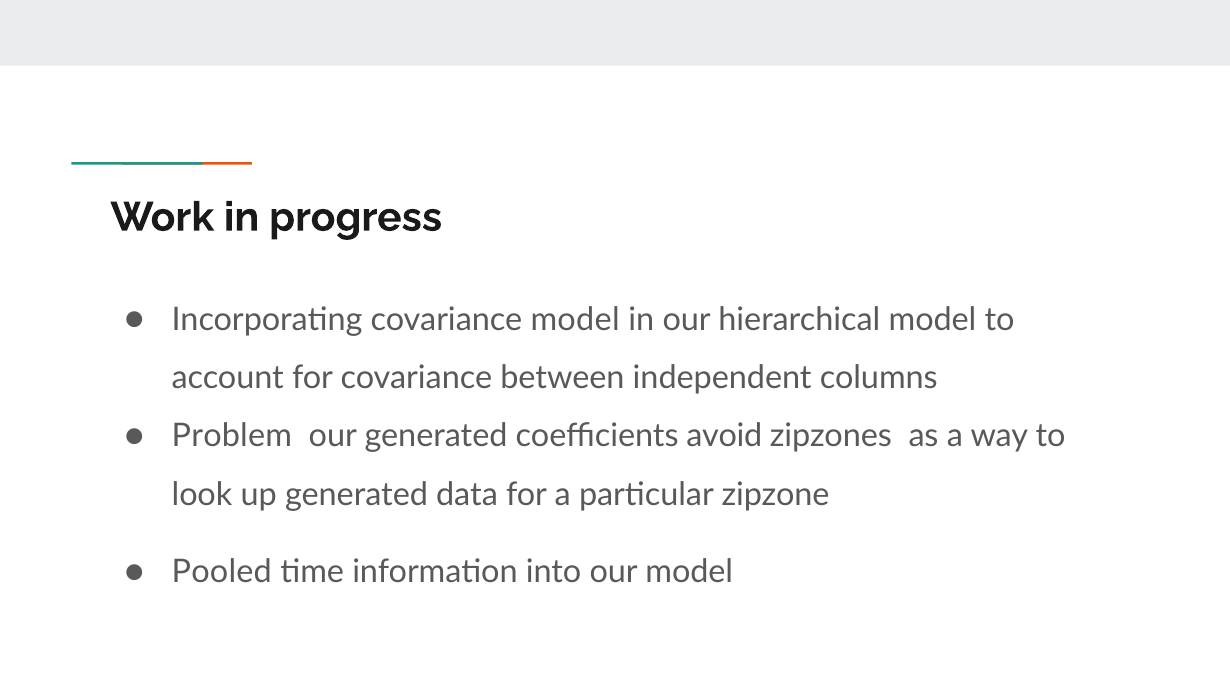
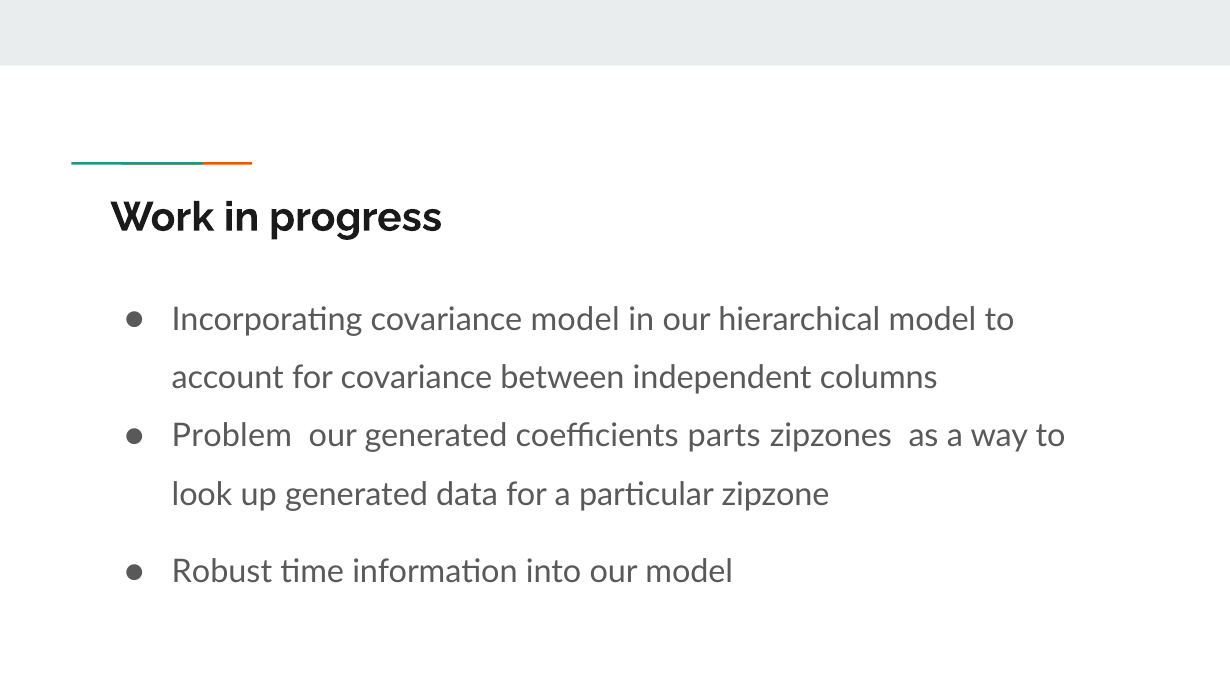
avoid: avoid -> parts
Pooled: Pooled -> Robust
